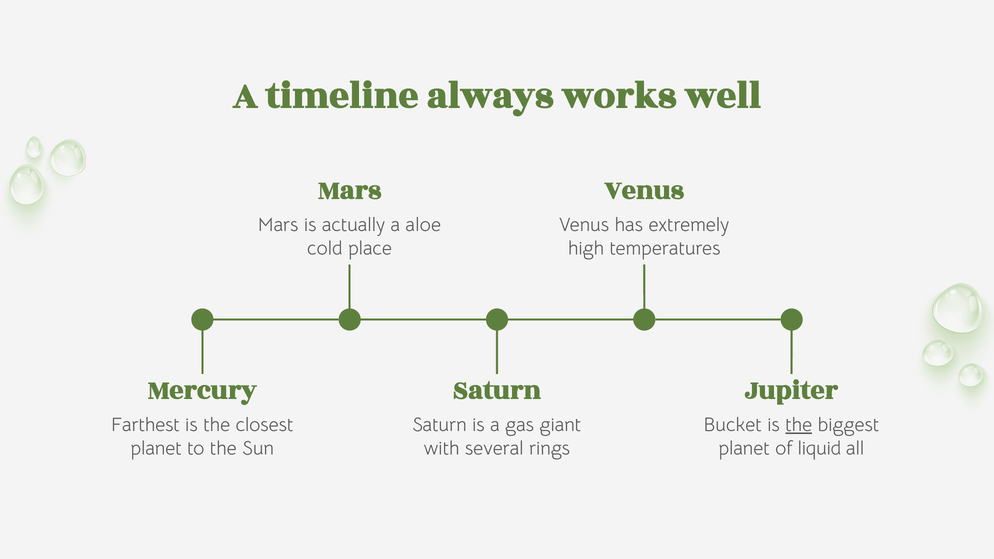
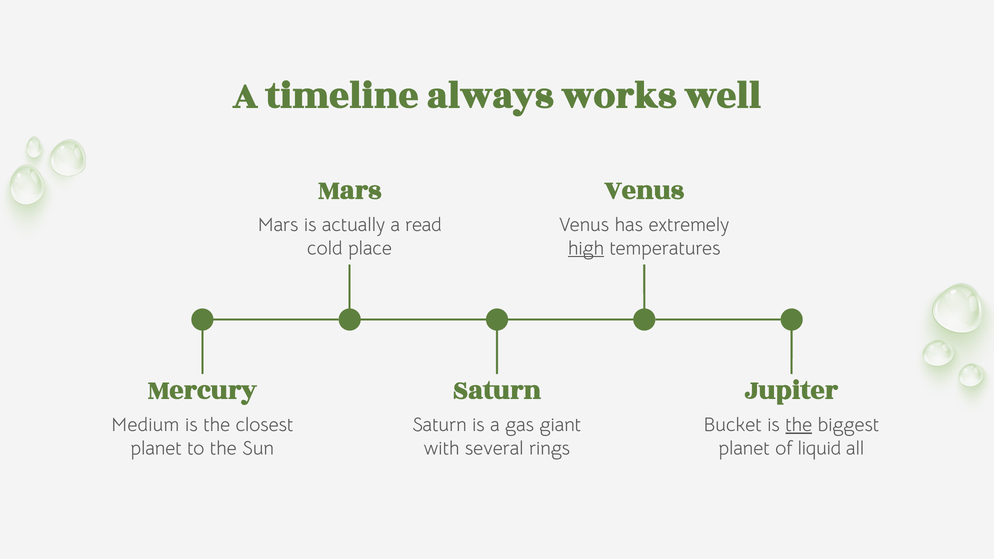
aloe: aloe -> read
high underline: none -> present
Farthest: Farthest -> Medium
